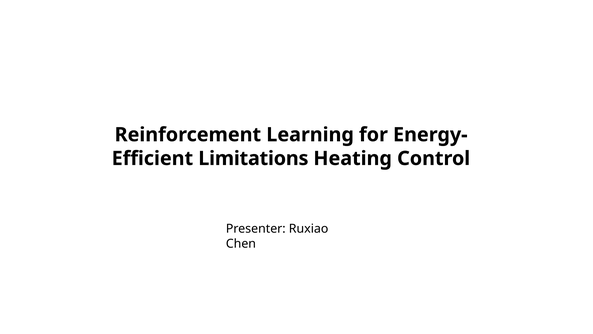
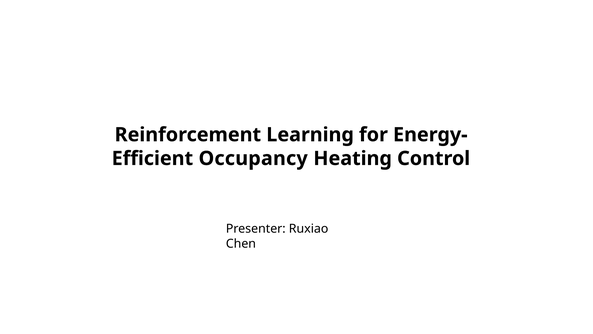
Limitations: Limitations -> Occupancy
